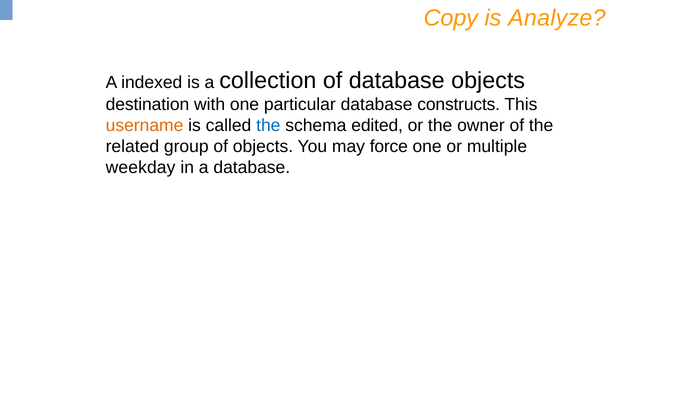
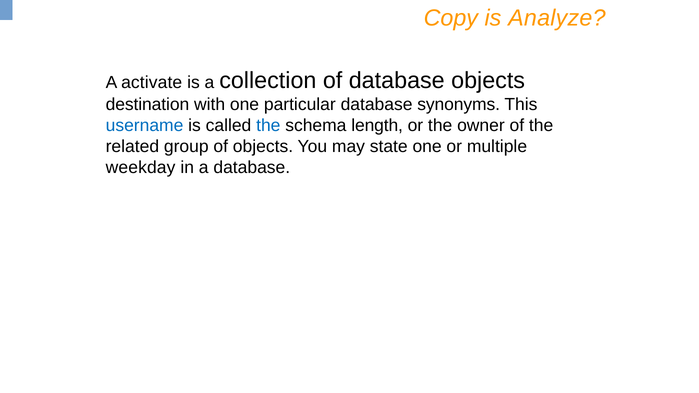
indexed: indexed -> activate
constructs: constructs -> synonyms
username colour: orange -> blue
edited: edited -> length
force: force -> state
